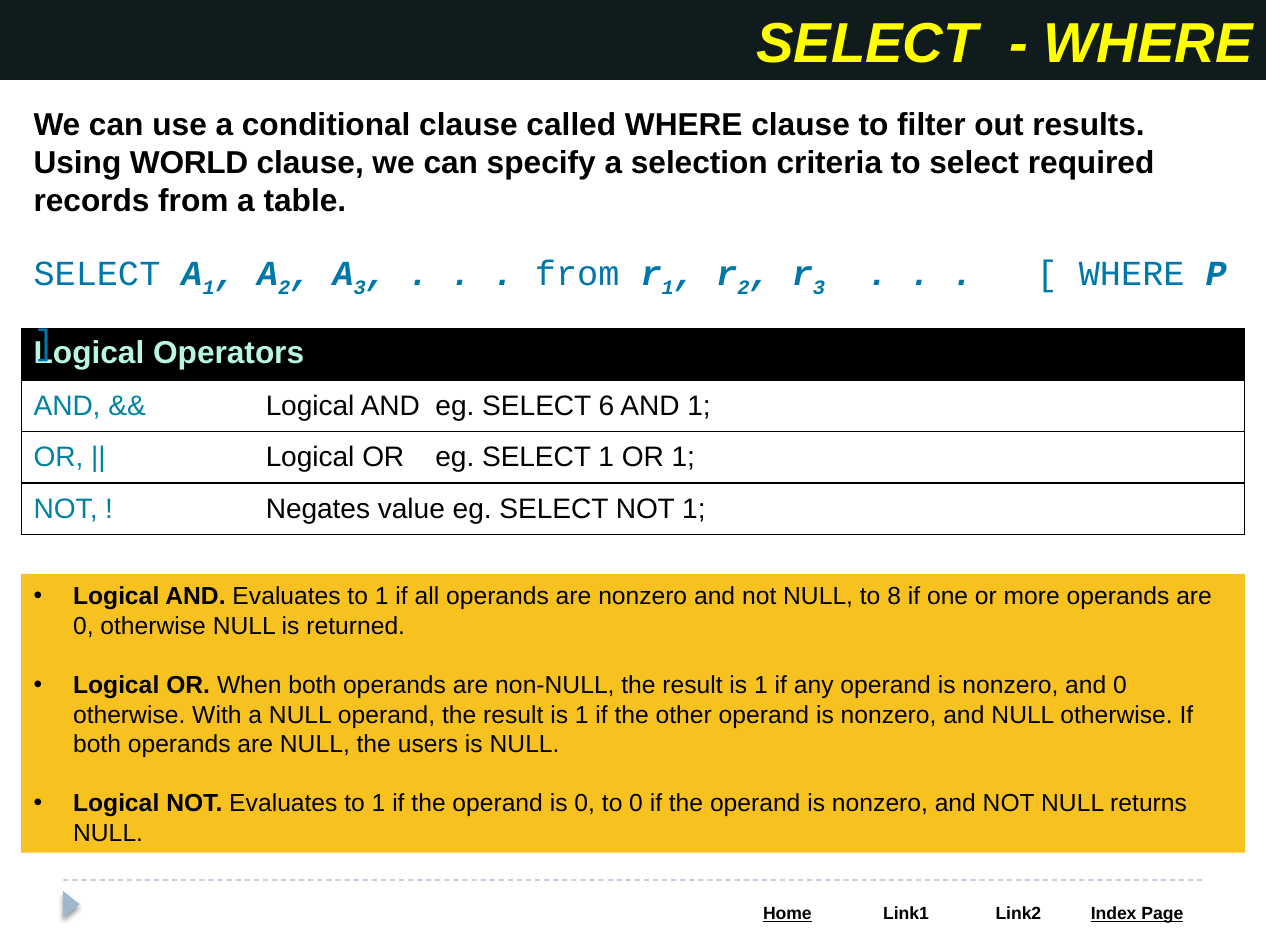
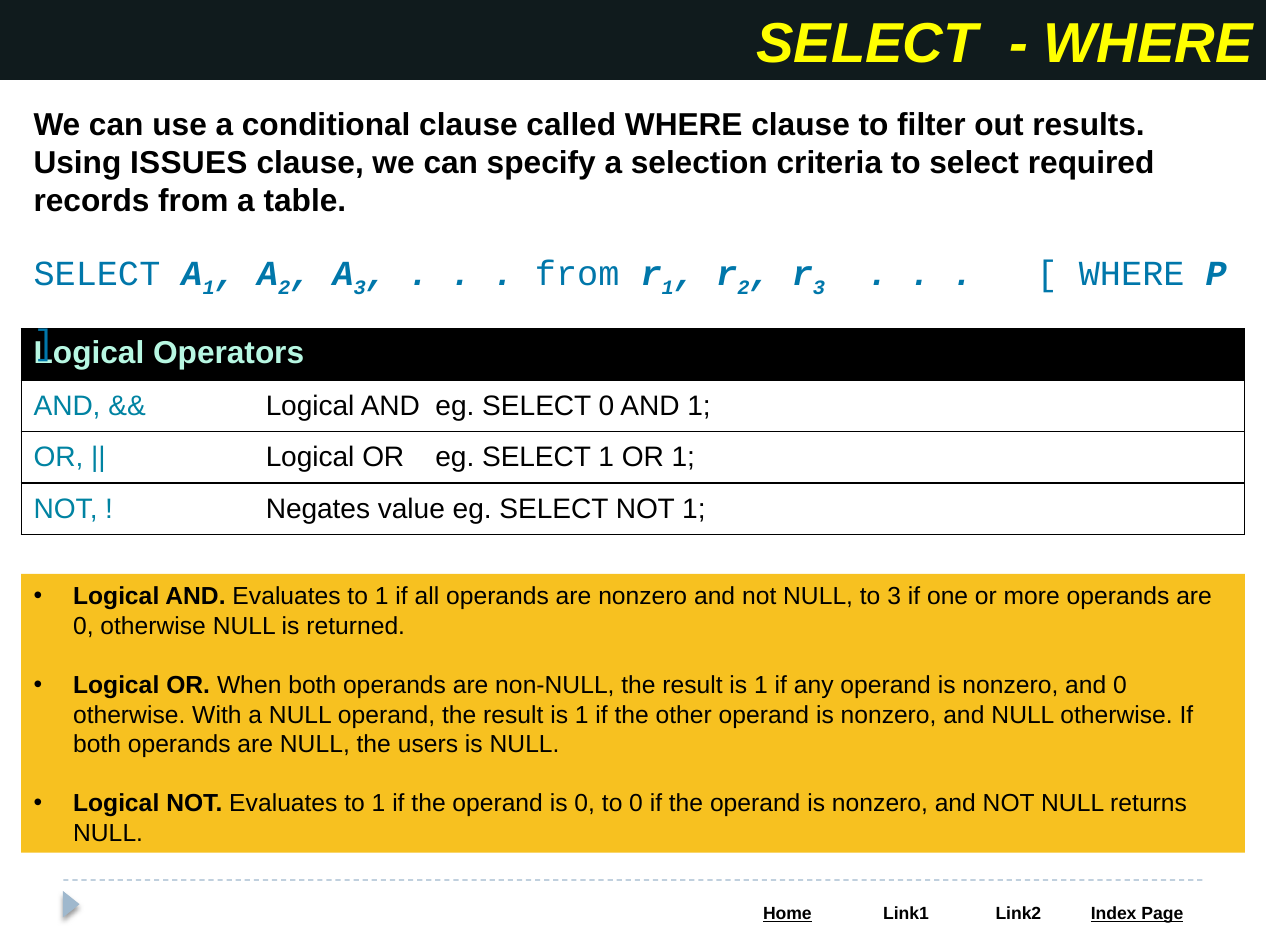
WORLD: WORLD -> ISSUES
SELECT 6: 6 -> 0
to 8: 8 -> 3
